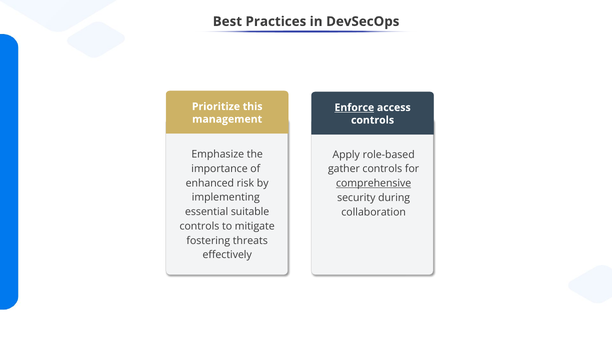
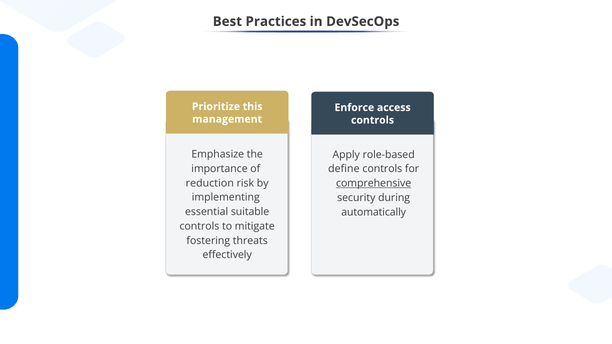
Enforce underline: present -> none
gather: gather -> define
enhanced: enhanced -> reduction
collaboration: collaboration -> automatically
